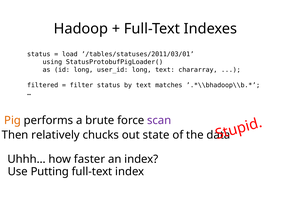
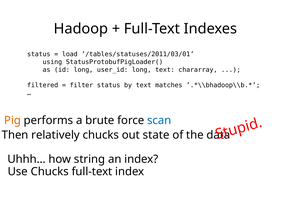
scan colour: purple -> blue
faster: faster -> string
Use Putting: Putting -> Chucks
